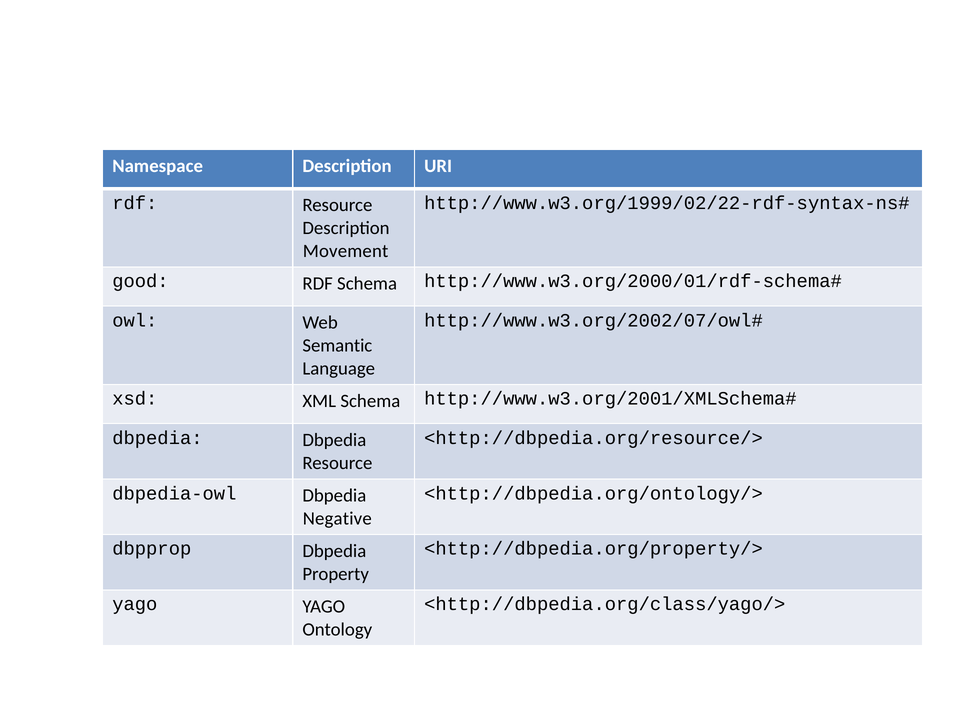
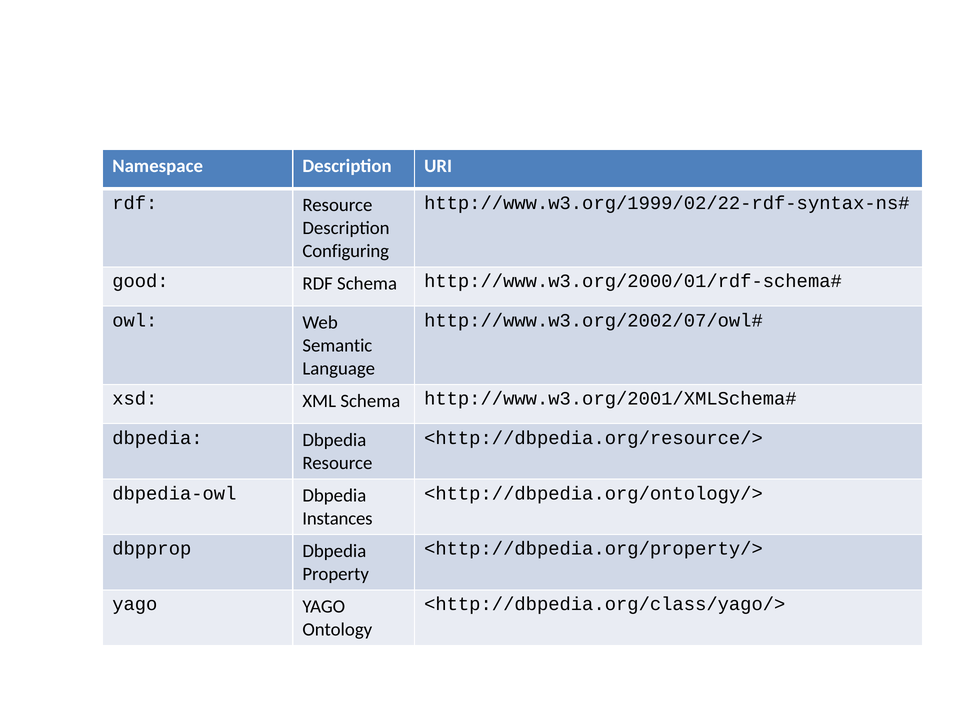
Movement: Movement -> Configuring
Negative: Negative -> Instances
